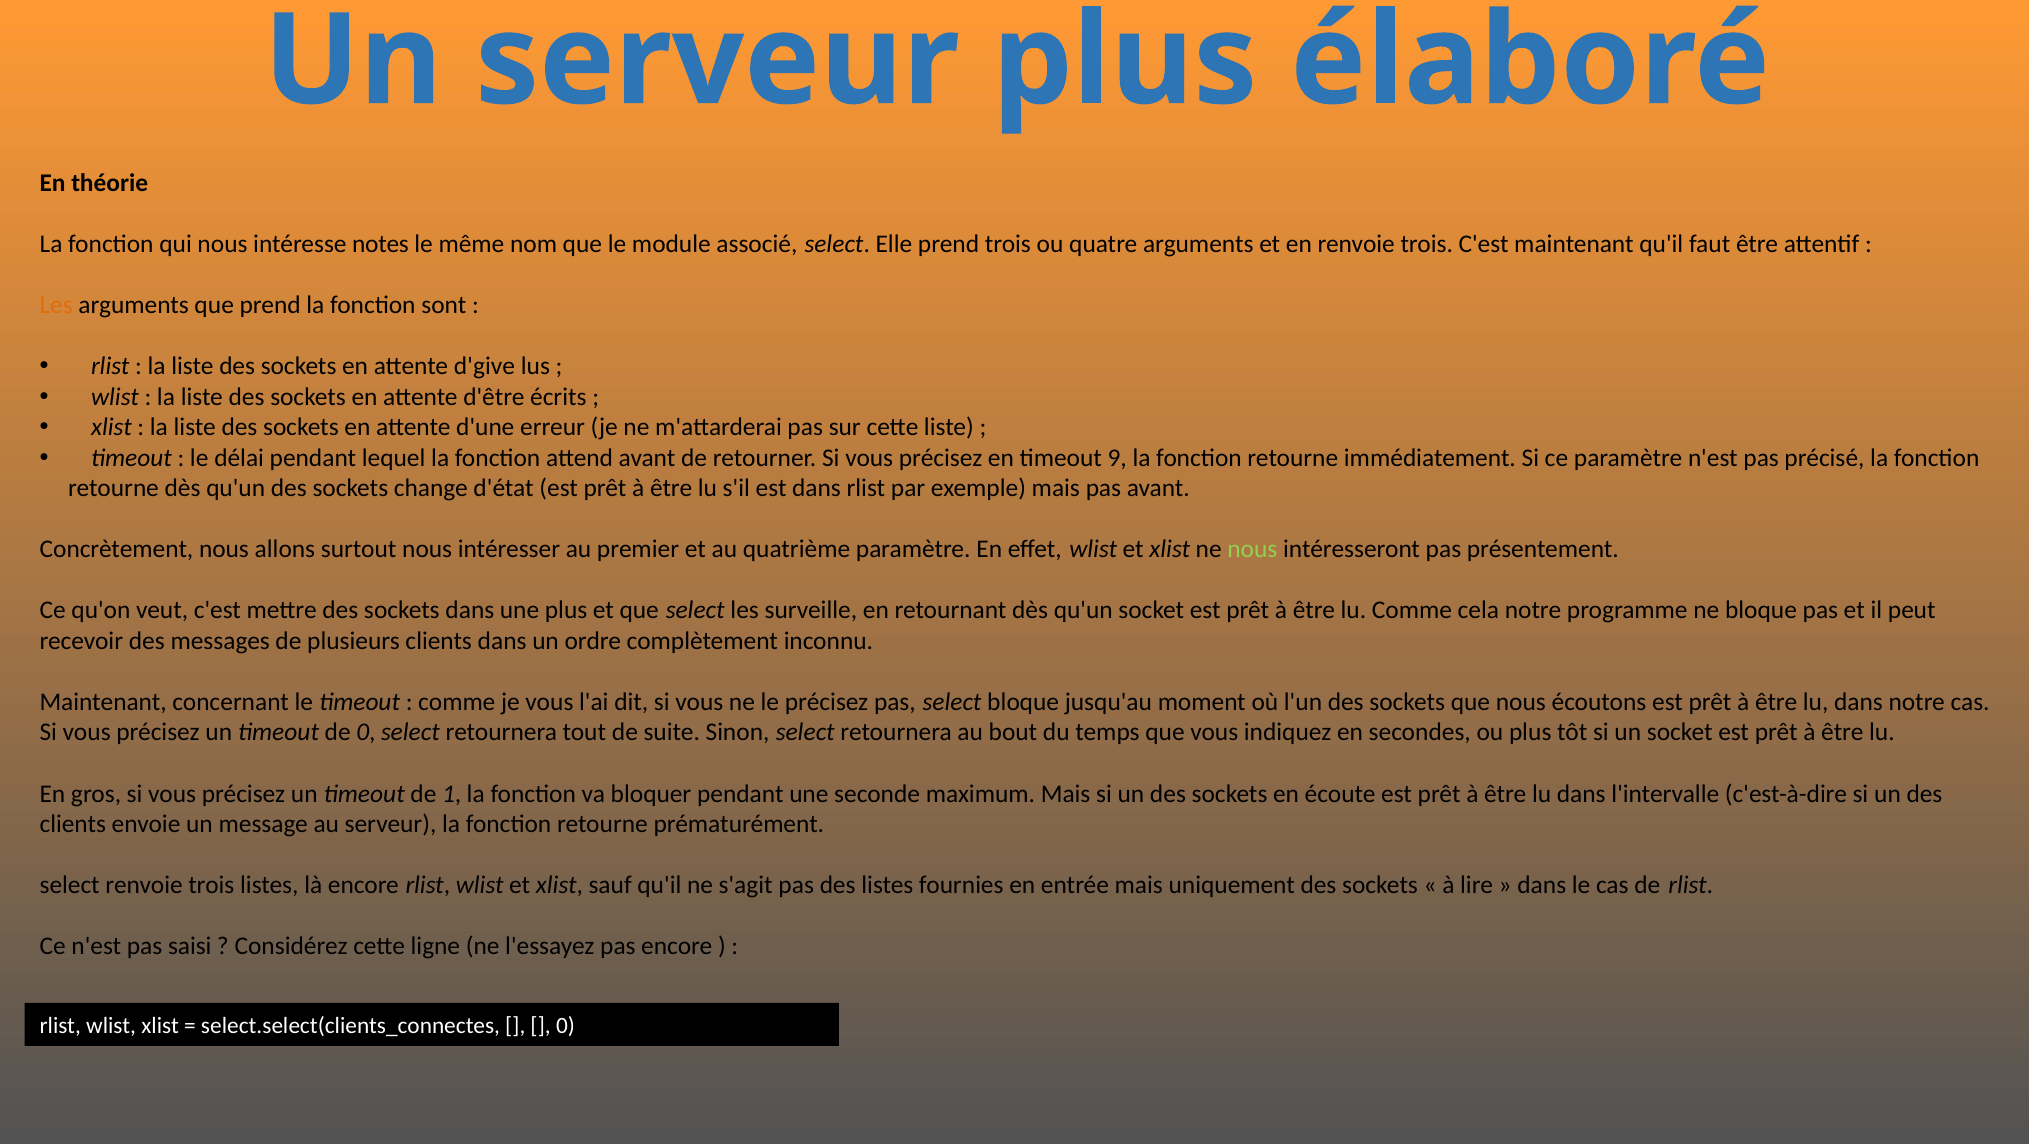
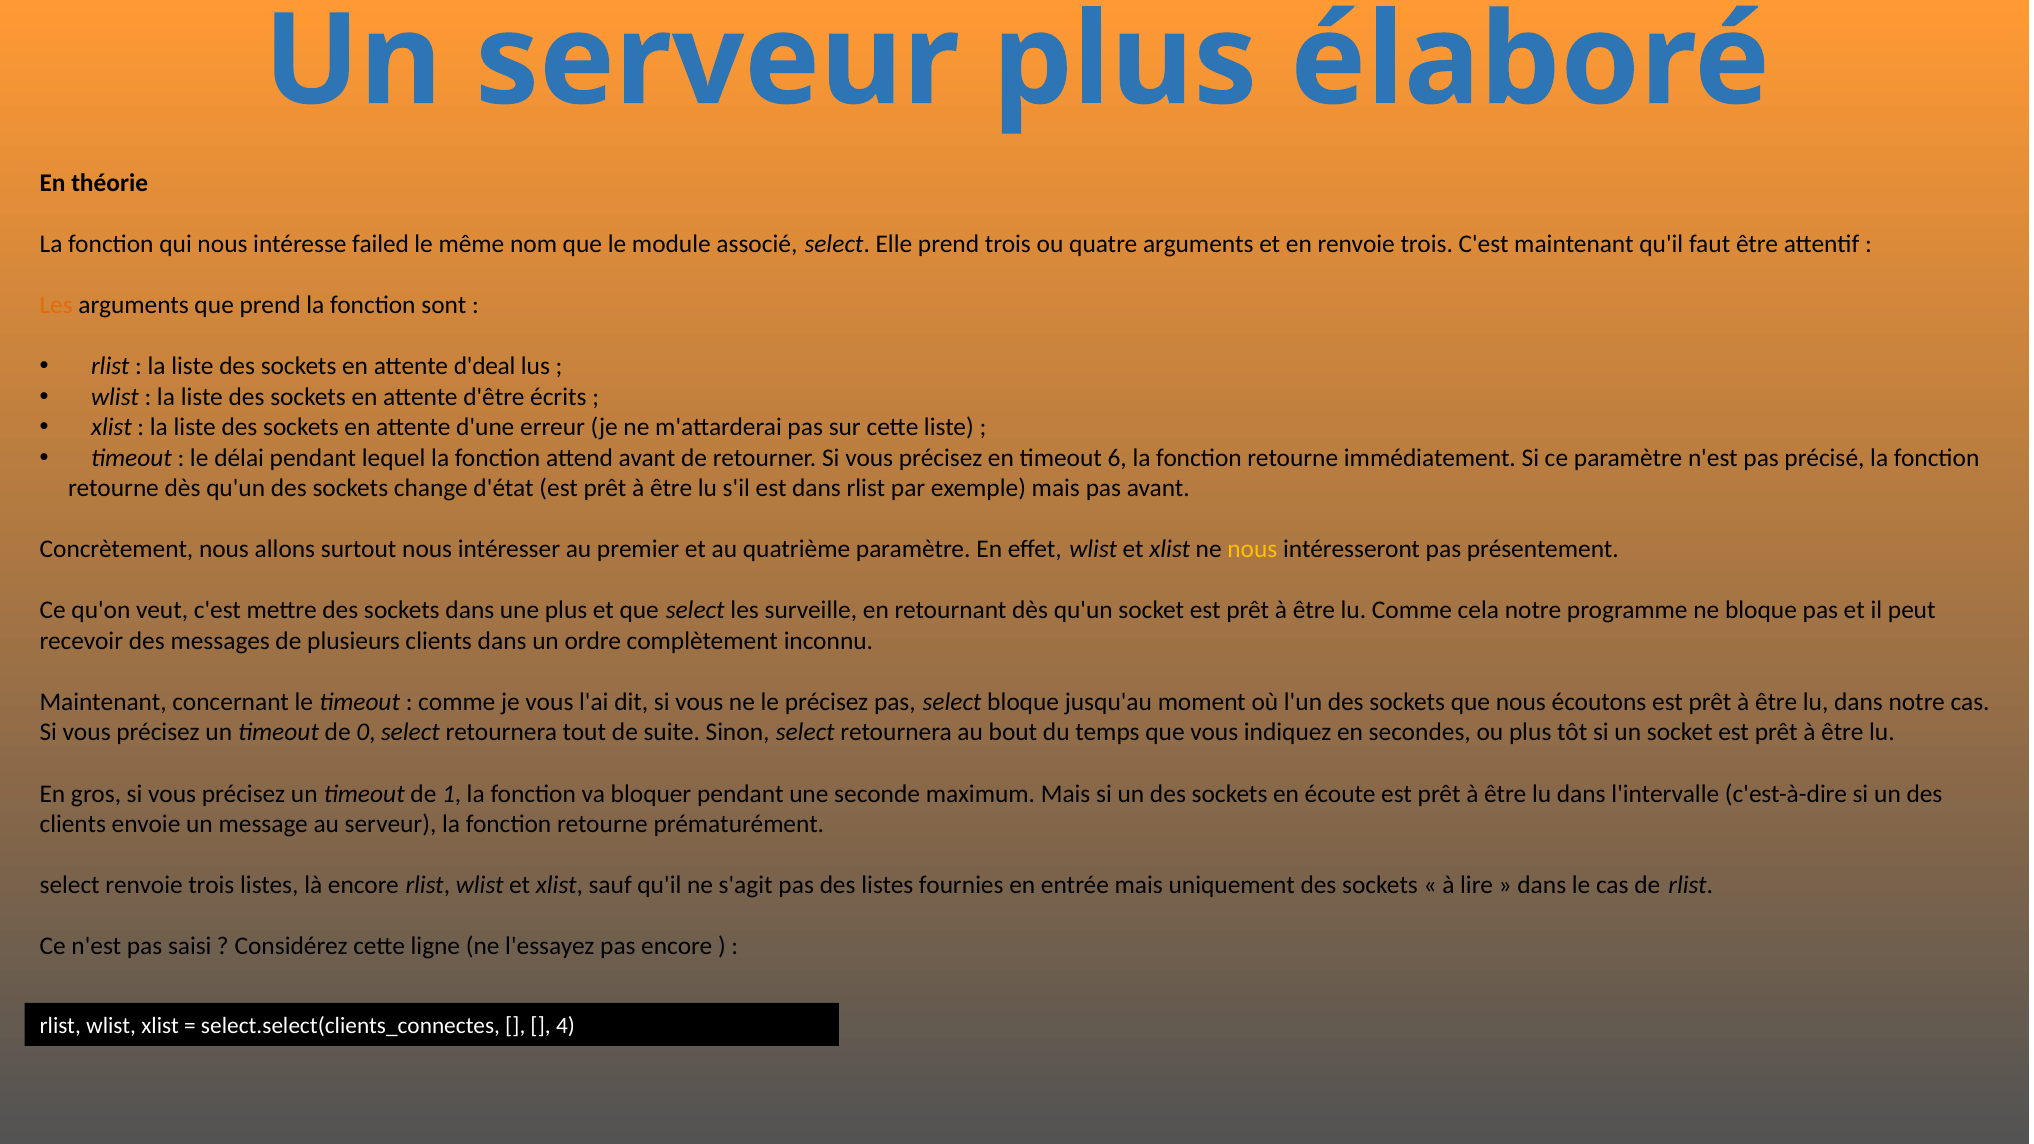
notes: notes -> failed
d'give: d'give -> d'deal
9: 9 -> 6
nous at (1252, 550) colour: light green -> yellow
0 at (565, 1026): 0 -> 4
